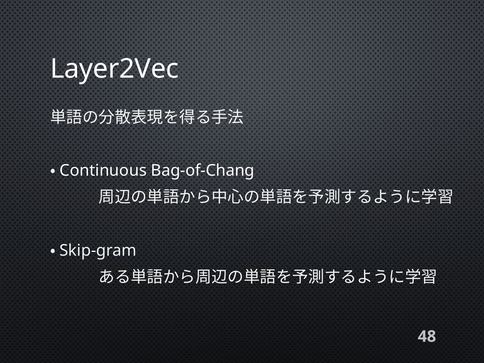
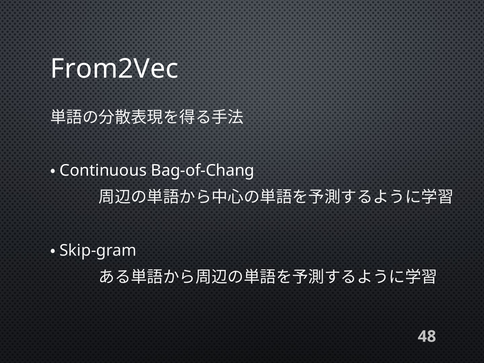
Layer2Vec: Layer2Vec -> From2Vec
